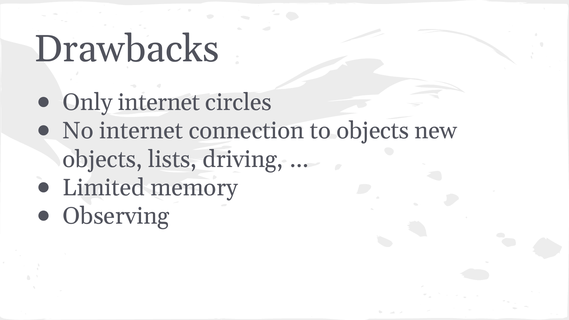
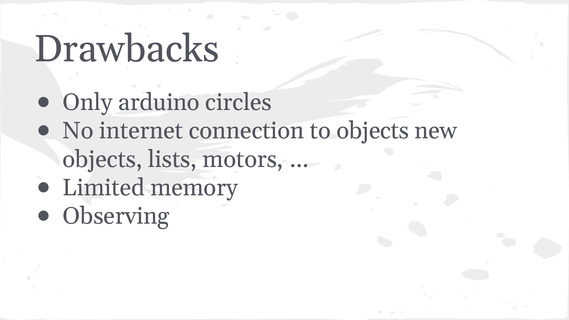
Only internet: internet -> arduino
driving: driving -> motors
